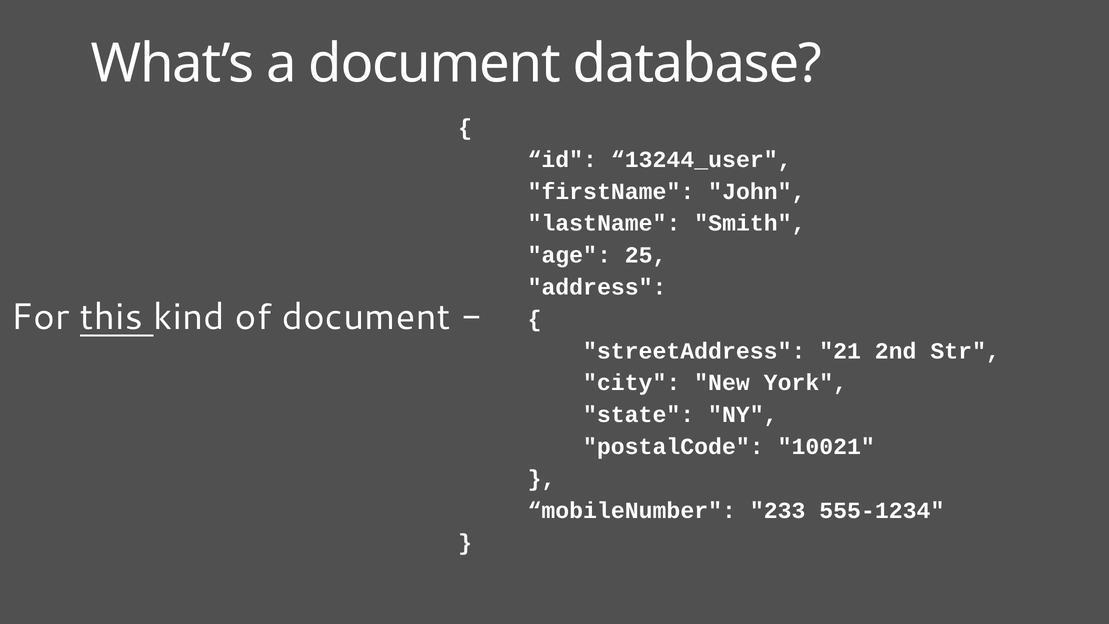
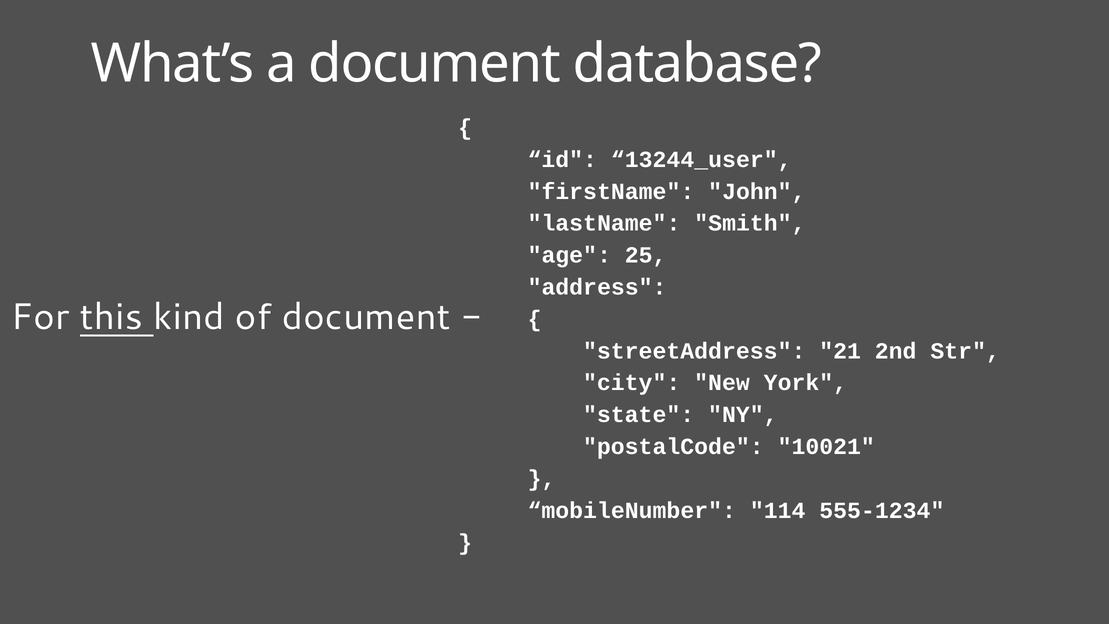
233: 233 -> 114
